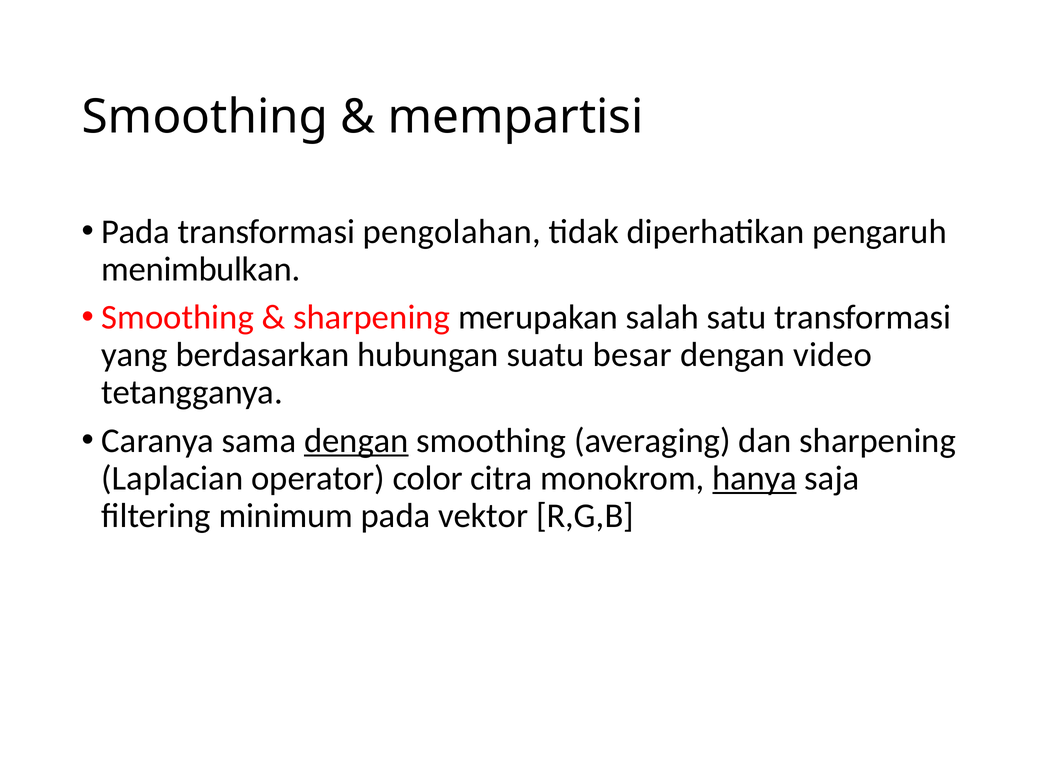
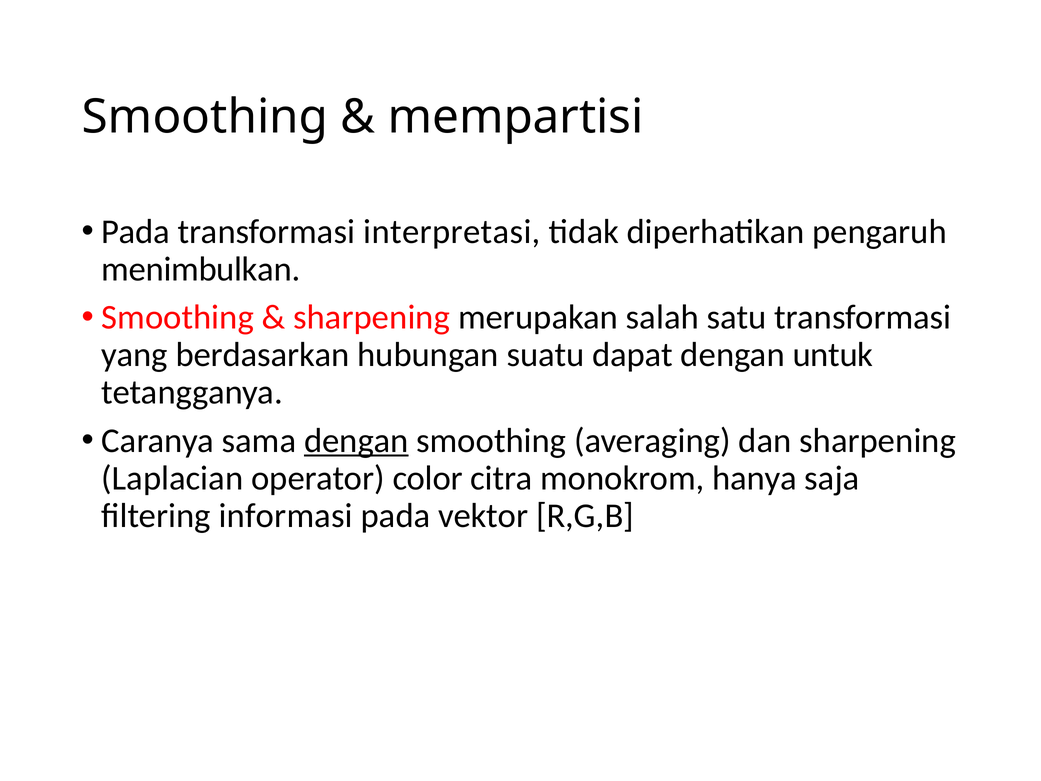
pengolahan: pengolahan -> interpretasi
besar: besar -> dapat
video: video -> untuk
hanya underline: present -> none
minimum: minimum -> informasi
